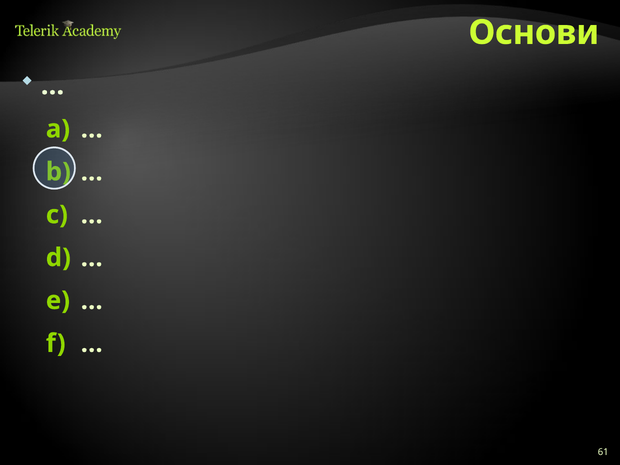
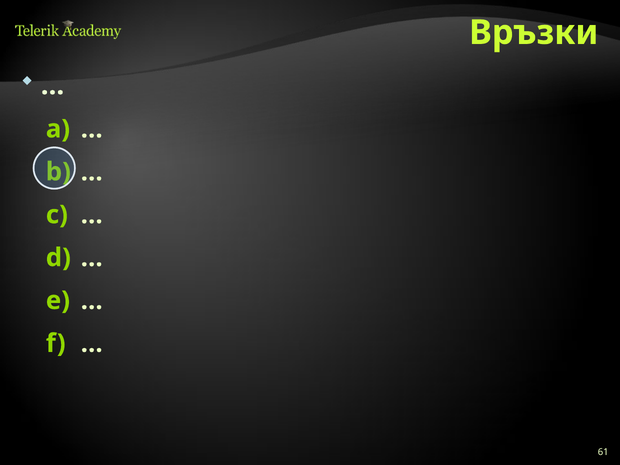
Основи: Основи -> Връзки
